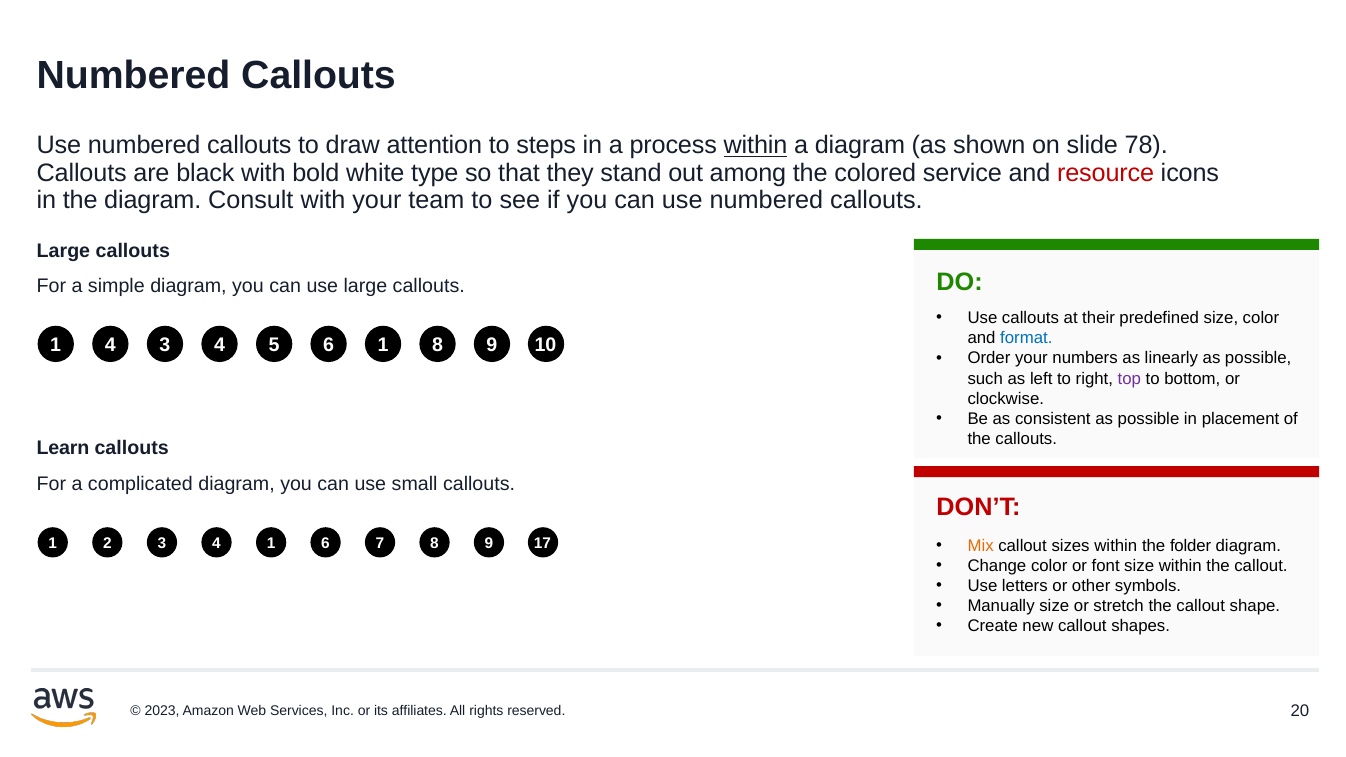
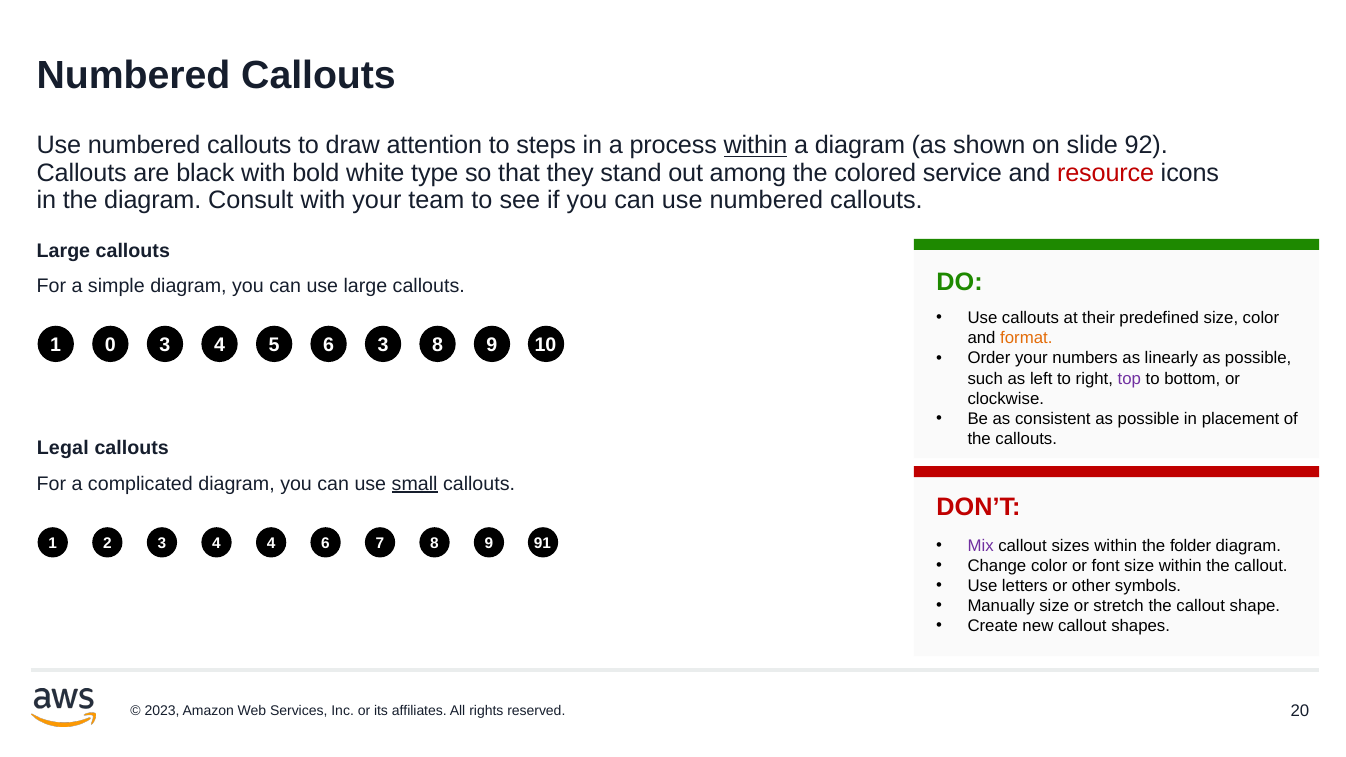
78: 78 -> 92
format colour: blue -> orange
1 4: 4 -> 0
6 1: 1 -> 3
Learn: Learn -> Legal
small underline: none -> present
4 1: 1 -> 4
17: 17 -> 91
Mix colour: orange -> purple
